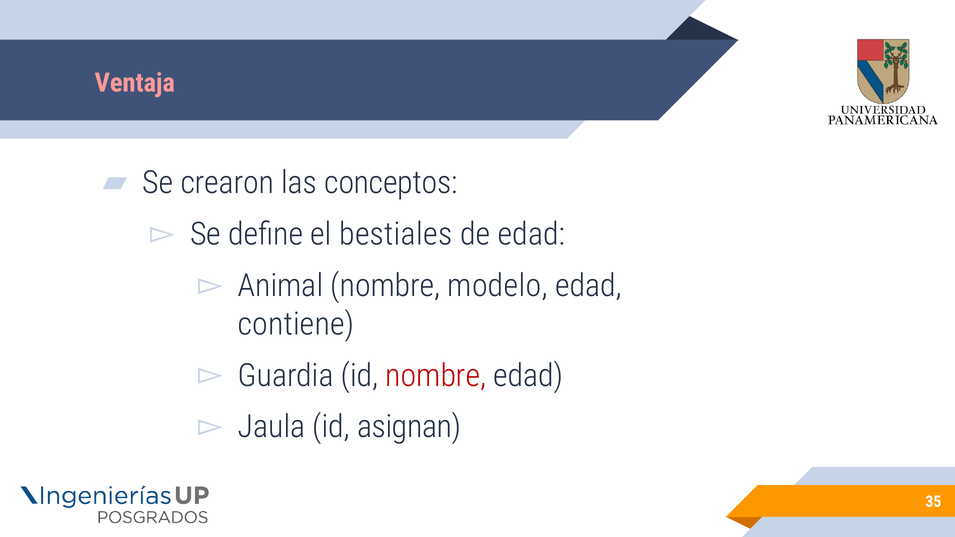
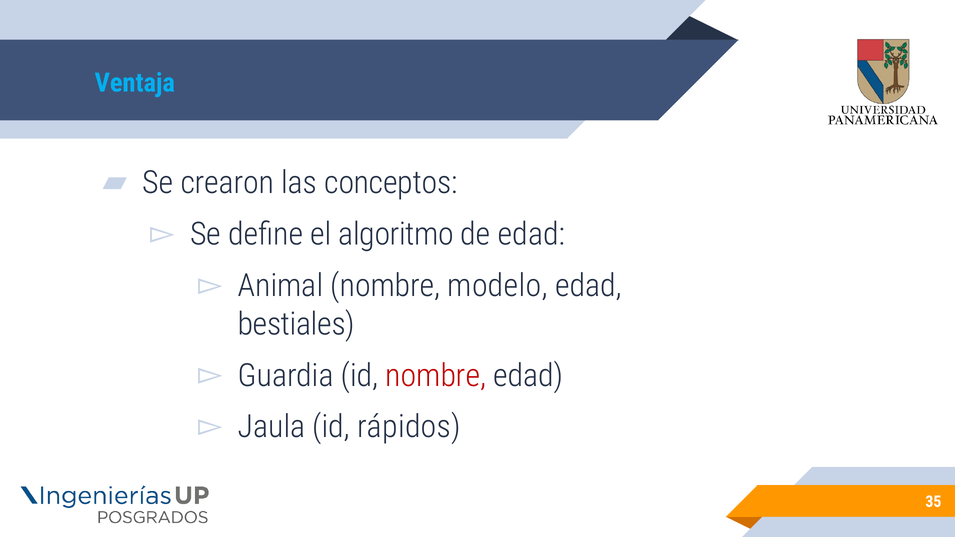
Ventaja colour: pink -> light blue
bestiales: bestiales -> algoritmo
contiene: contiene -> bestiales
asignan: asignan -> rápidos
